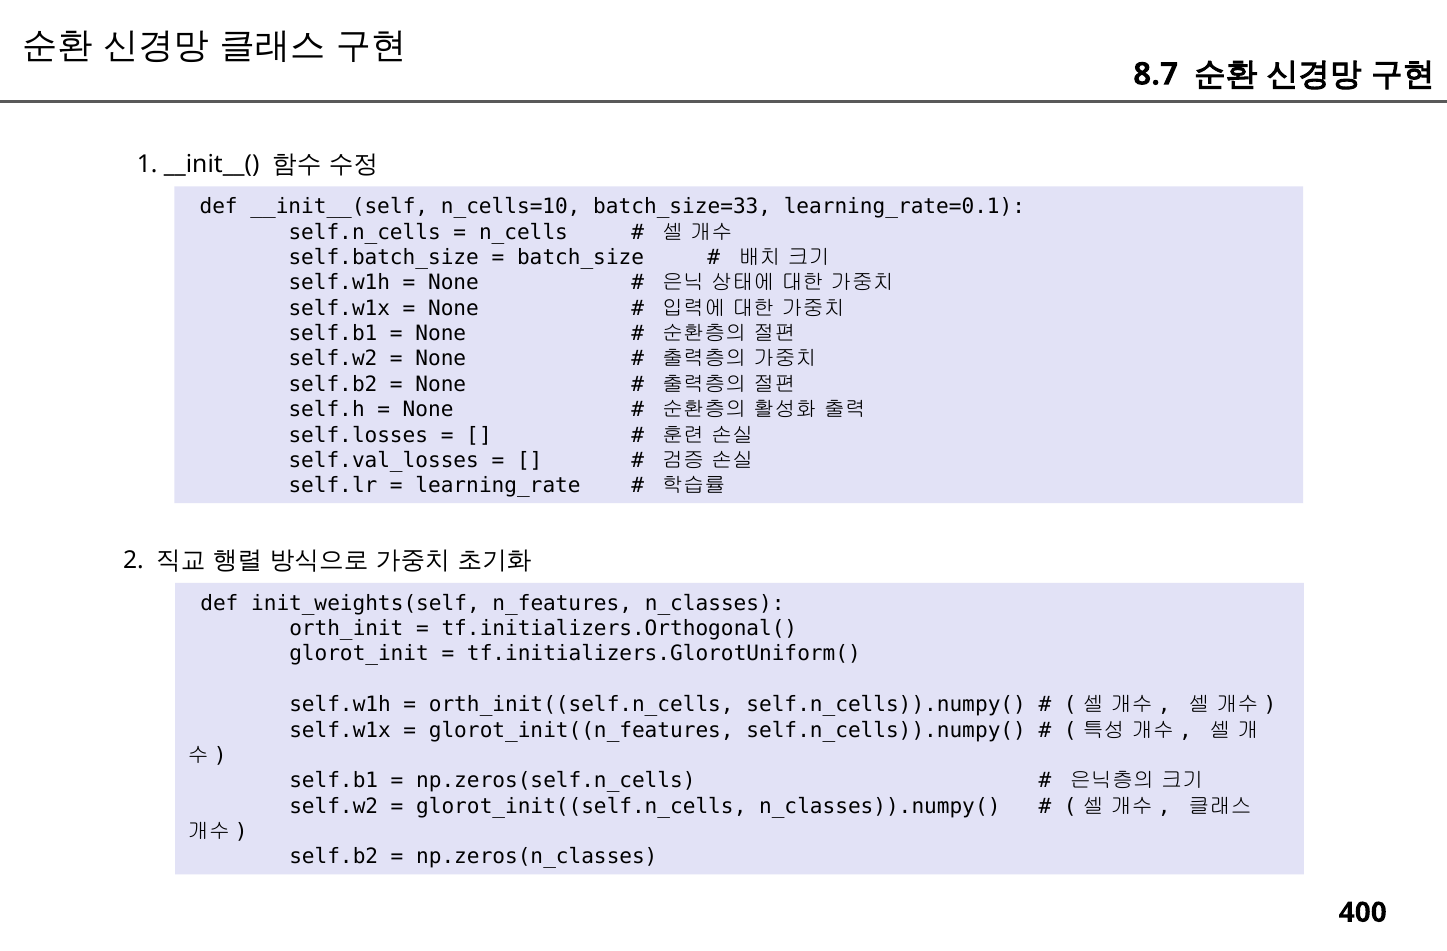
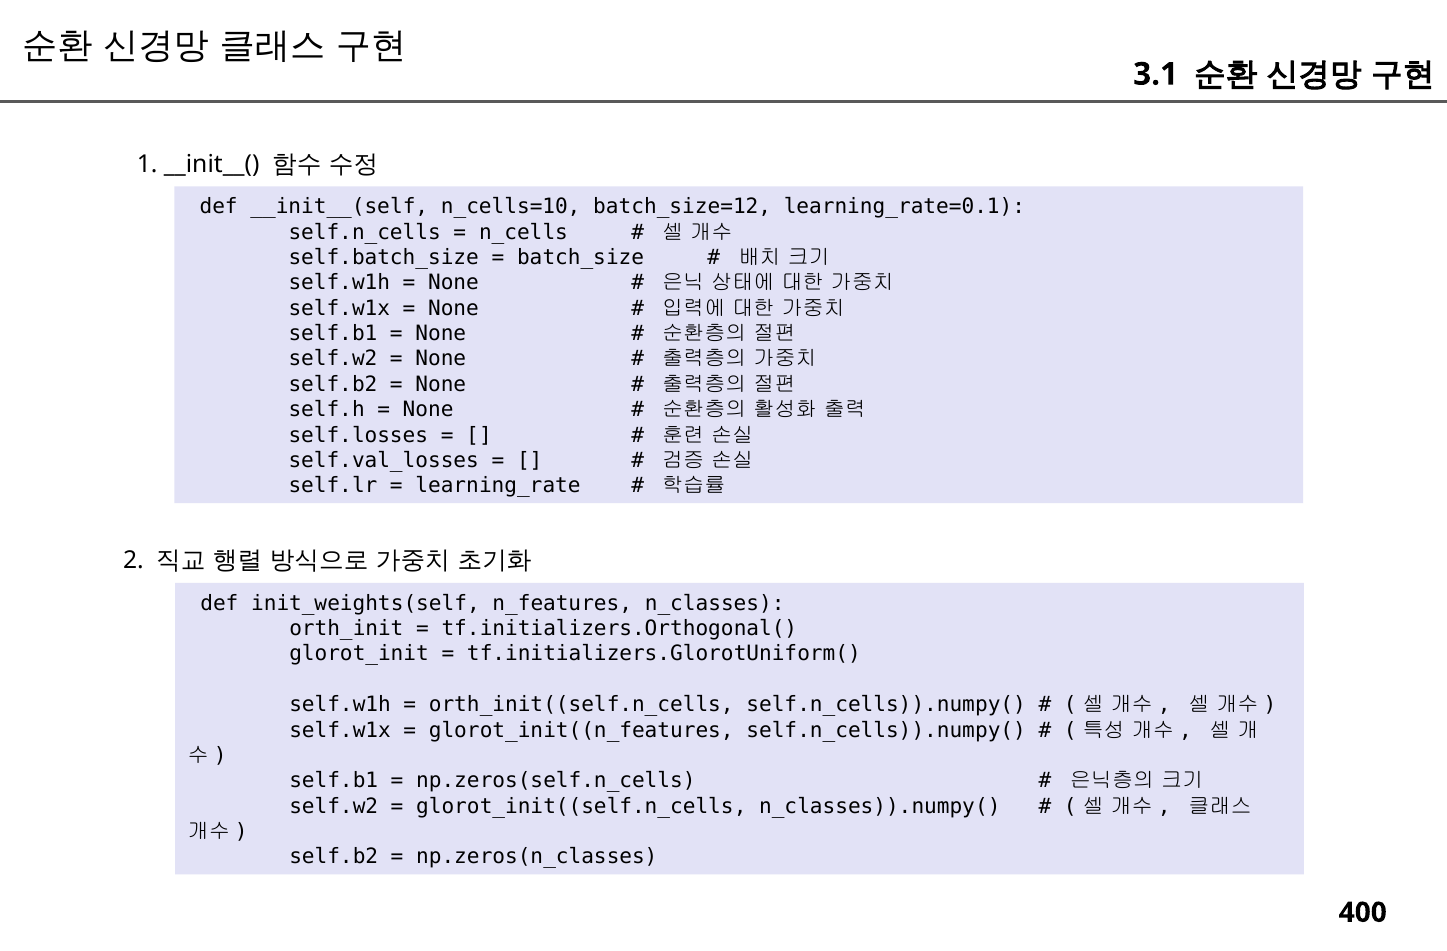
8.7: 8.7 -> 3.1
batch_size=33: batch_size=33 -> batch_size=12
